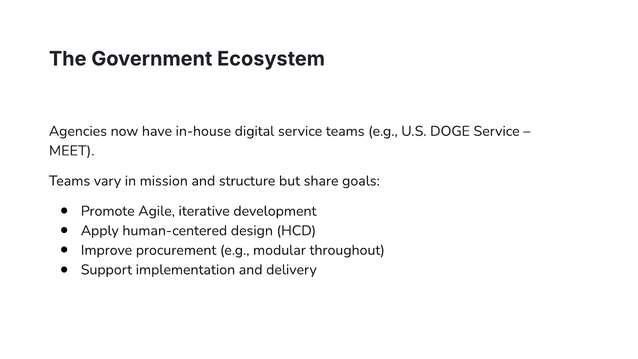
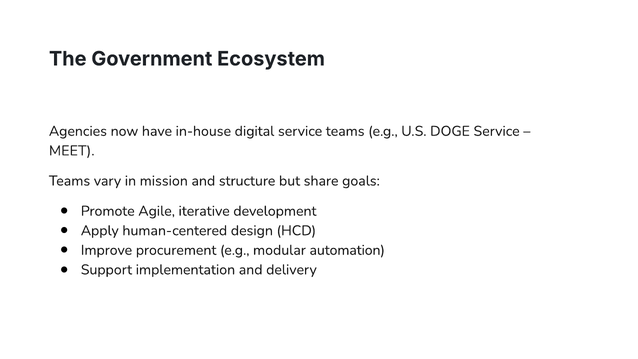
throughout: throughout -> automation
